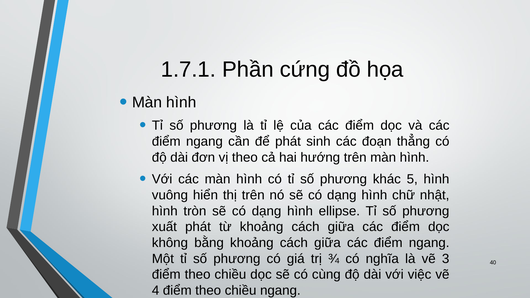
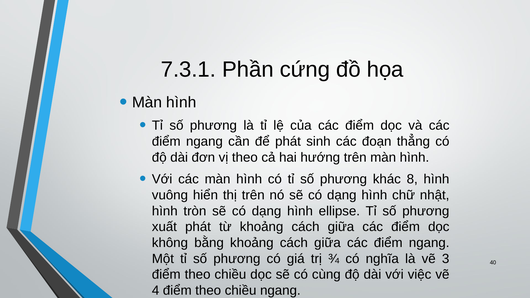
1.7.1: 1.7.1 -> 7.3.1
5: 5 -> 8
